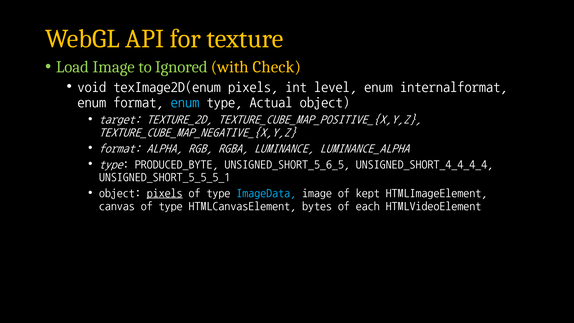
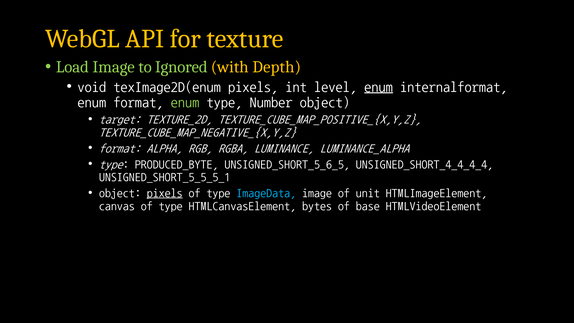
Check: Check -> Depth
enum at (379, 87) underline: none -> present
enum at (185, 102) colour: light blue -> light green
Actual: Actual -> Number
kept: kept -> unit
each: each -> base
